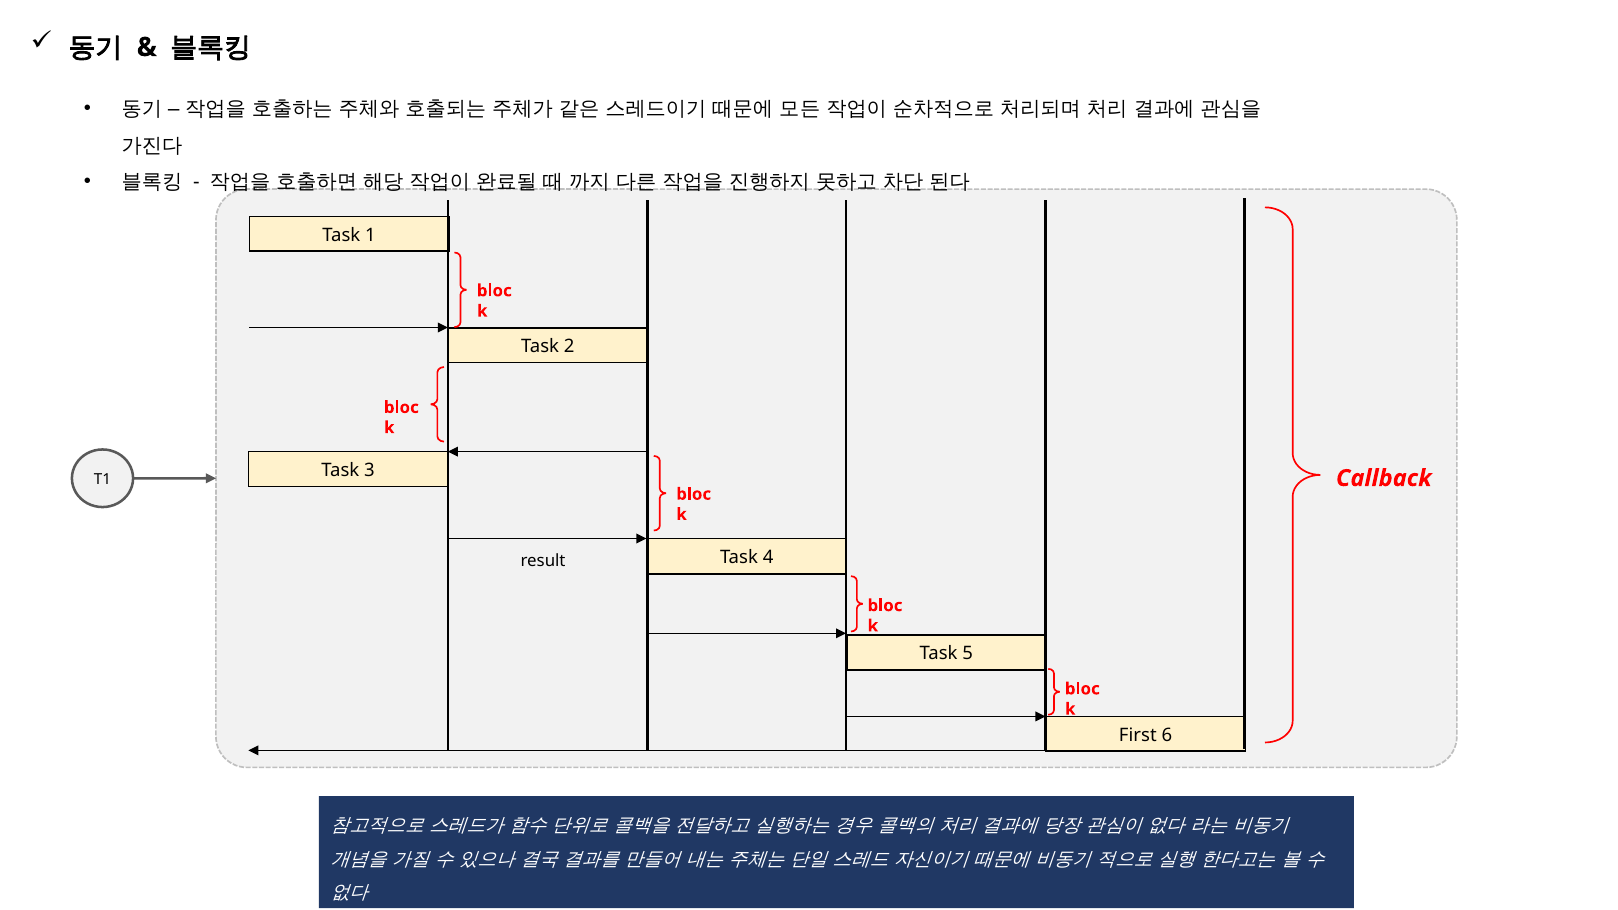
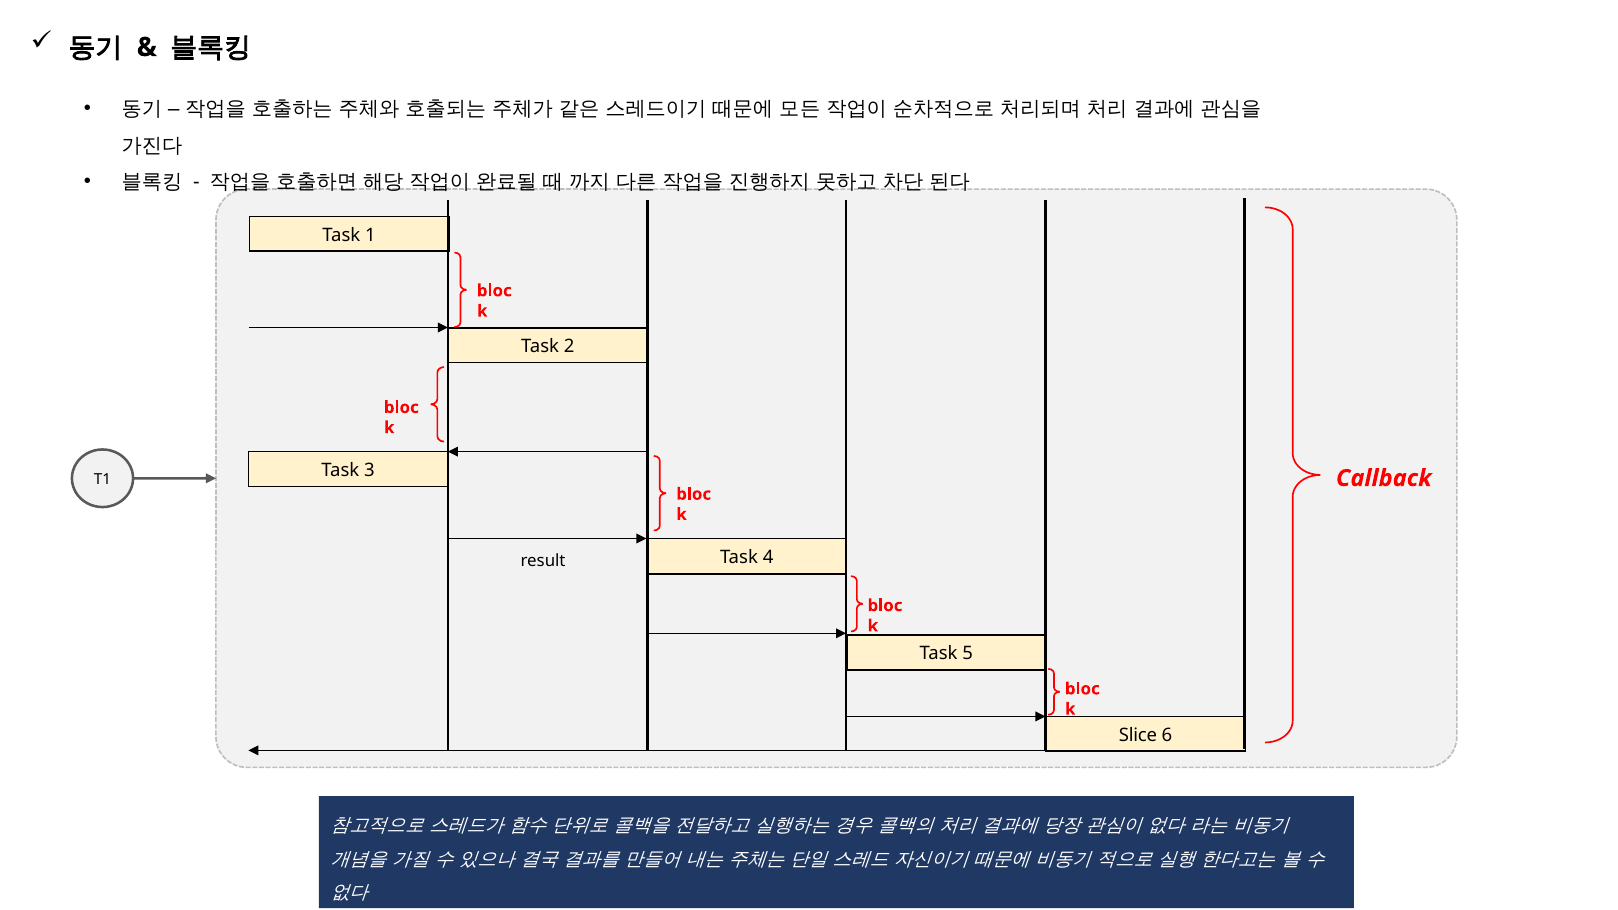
First: First -> Slice
